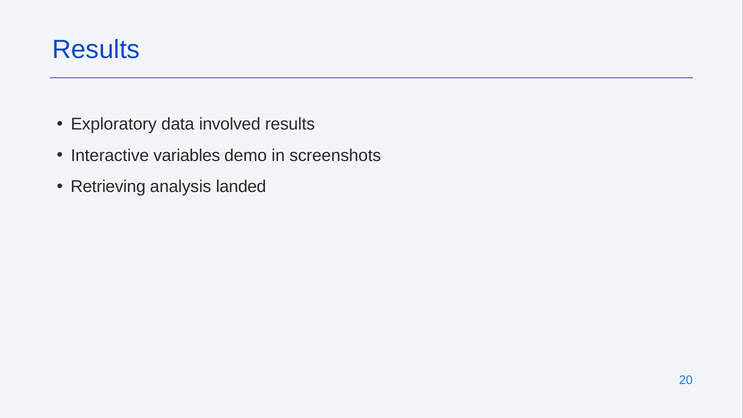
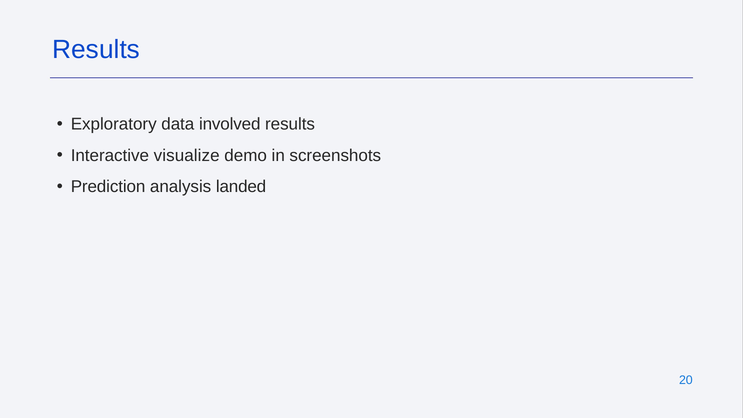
variables: variables -> visualize
Retrieving: Retrieving -> Prediction
